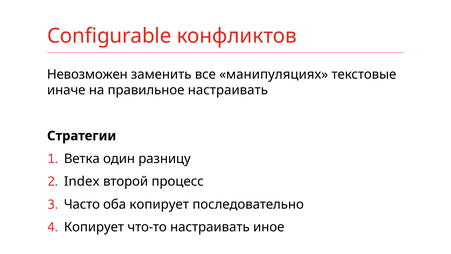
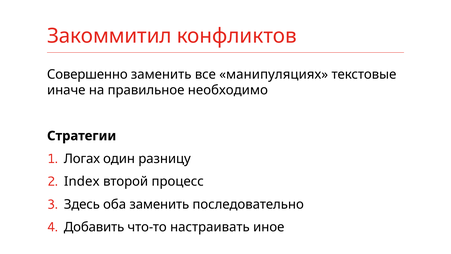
Configurable: Configurable -> Закоммитил
Невозможен: Невозможен -> Совершенно
правильное настраивать: настраивать -> необходимо
Ветка: Ветка -> Логах
Часто: Часто -> Здесь
оба копирует: копирует -> заменить
Копирует at (94, 227): Копирует -> Добавить
